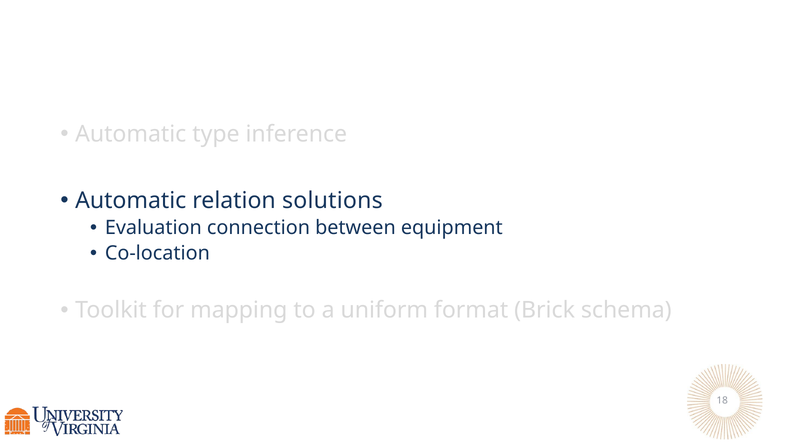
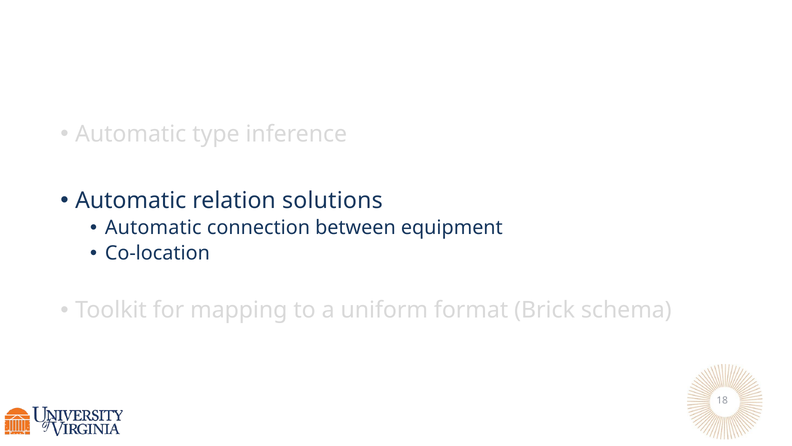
Evaluation at (153, 228): Evaluation -> Automatic
